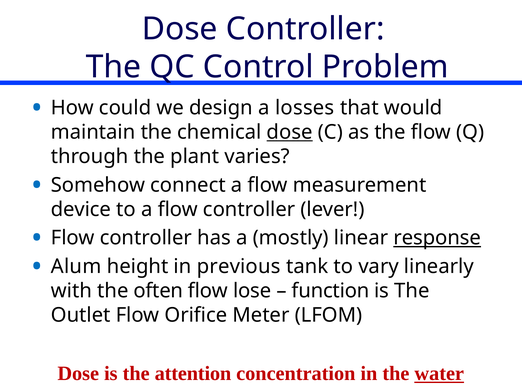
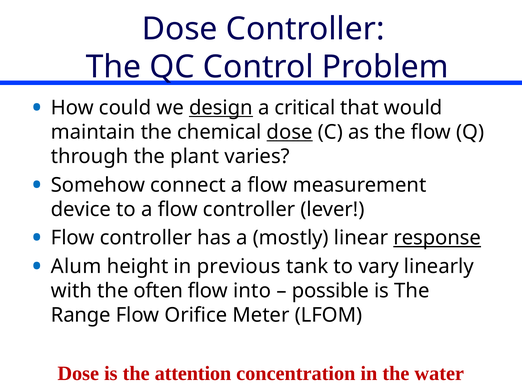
design underline: none -> present
losses: losses -> critical
lose: lose -> into
function: function -> possible
Outlet: Outlet -> Range
water underline: present -> none
